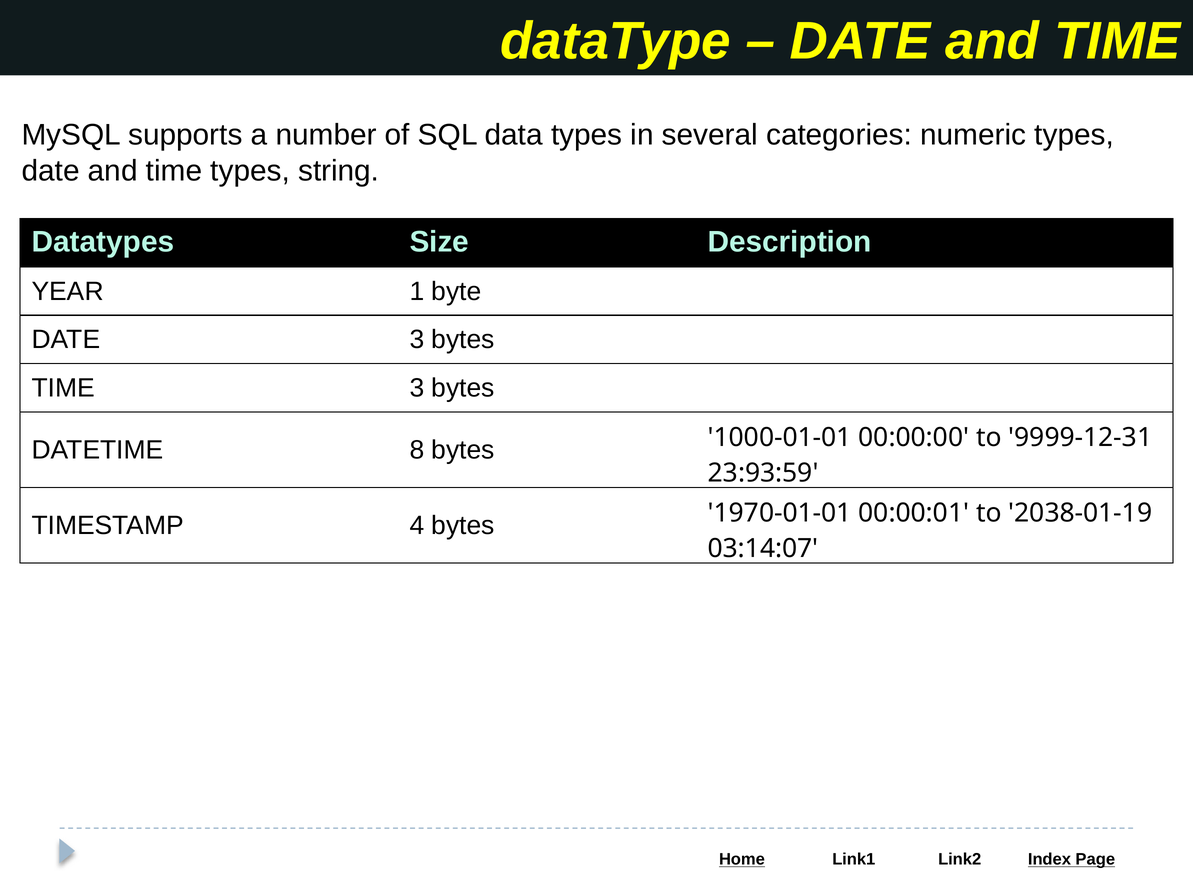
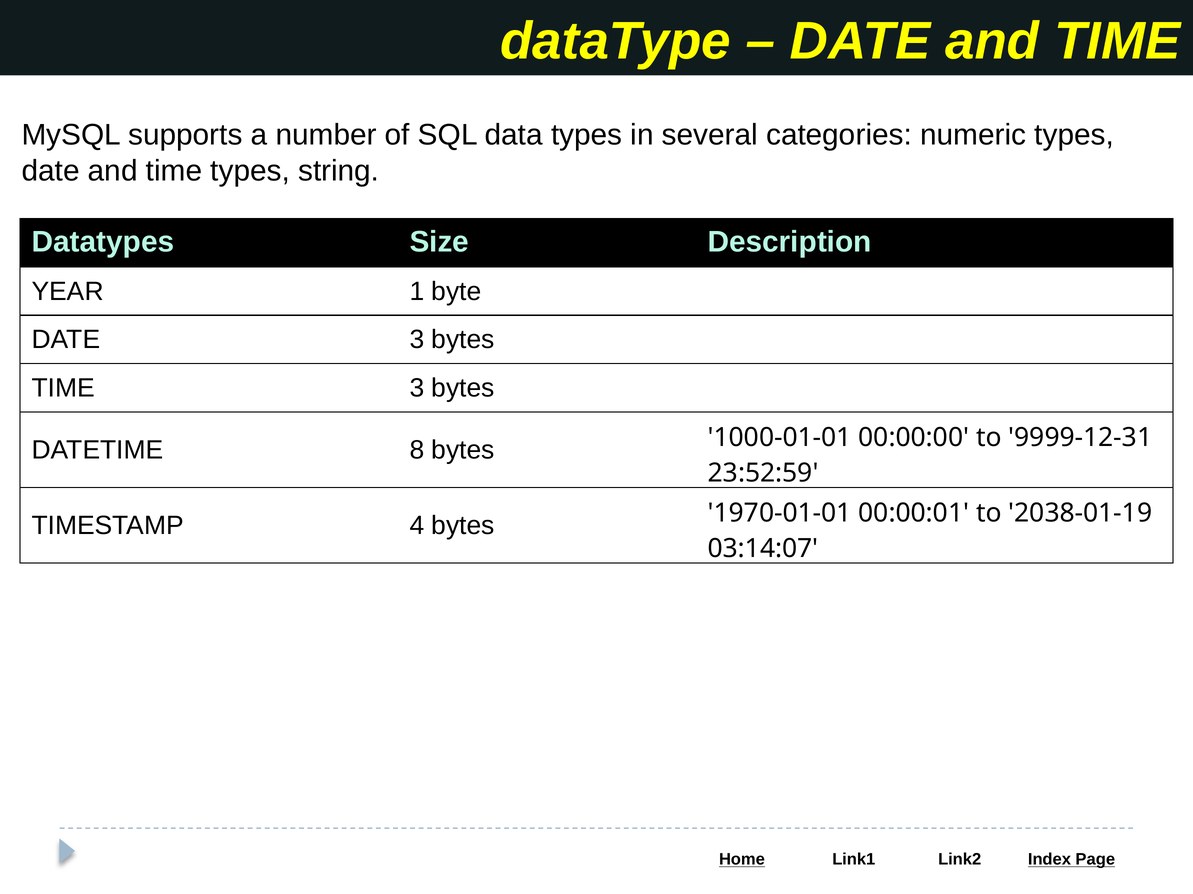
23:93:59: 23:93:59 -> 23:52:59
